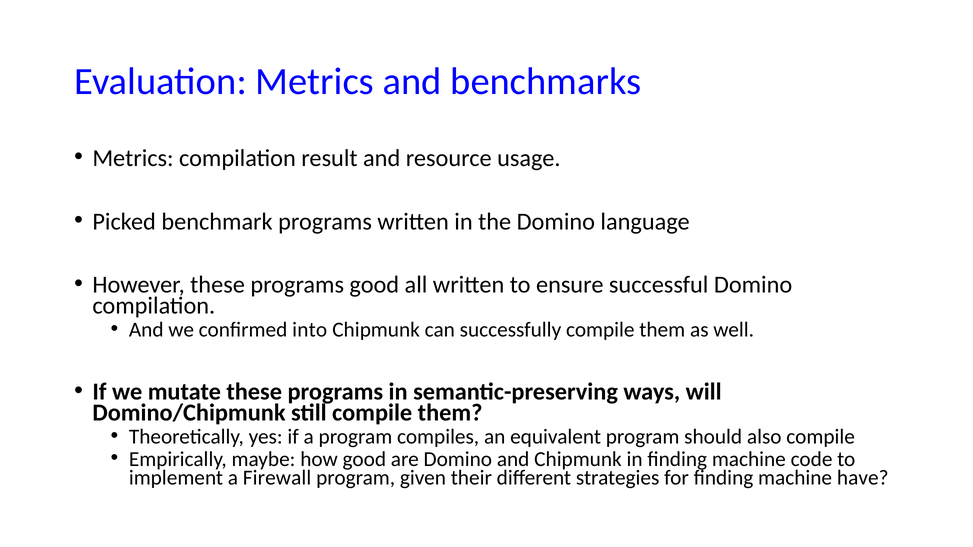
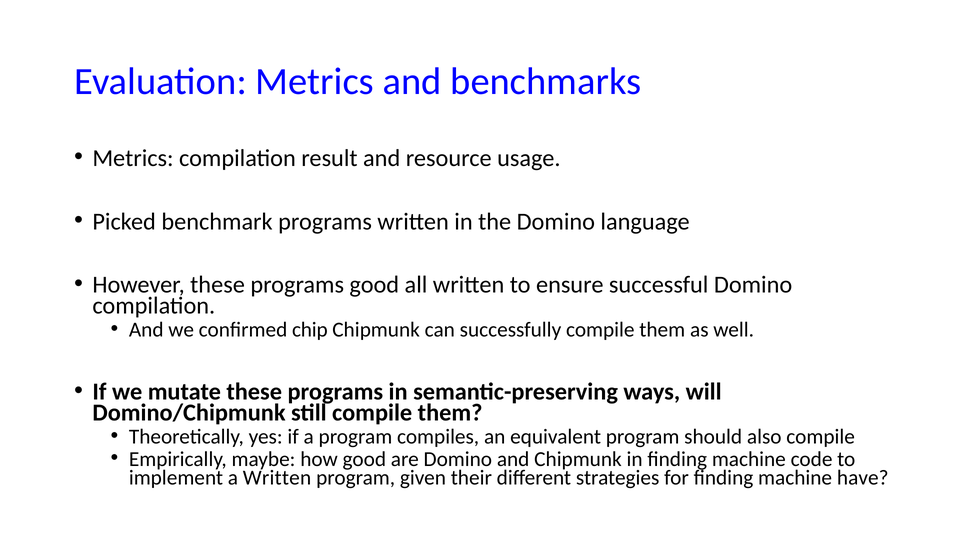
into: into -> chip
a Firewall: Firewall -> Written
